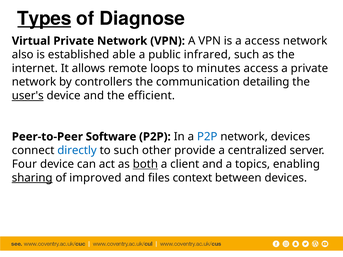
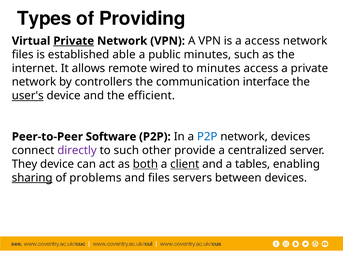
Types underline: present -> none
Diagnose: Diagnose -> Providing
Private at (74, 41) underline: none -> present
also at (23, 55): also -> files
public infrared: infrared -> minutes
loops: loops -> wired
detailing: detailing -> interface
directly colour: blue -> purple
Four: Four -> They
client underline: none -> present
topics: topics -> tables
improved: improved -> problems
context: context -> servers
